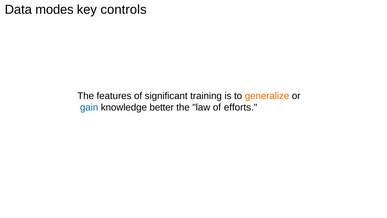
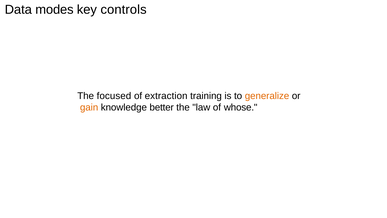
features: features -> focused
significant: significant -> extraction
gain colour: blue -> orange
efforts: efforts -> whose
